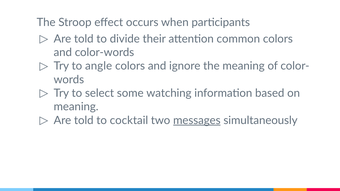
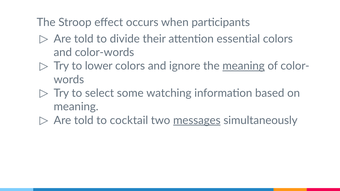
common: common -> essential
angle: angle -> lower
meaning at (244, 66) underline: none -> present
